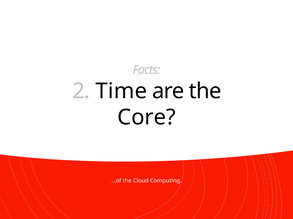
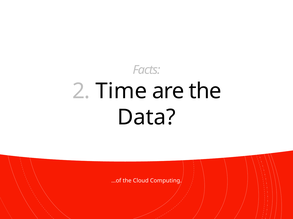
Core: Core -> Data
